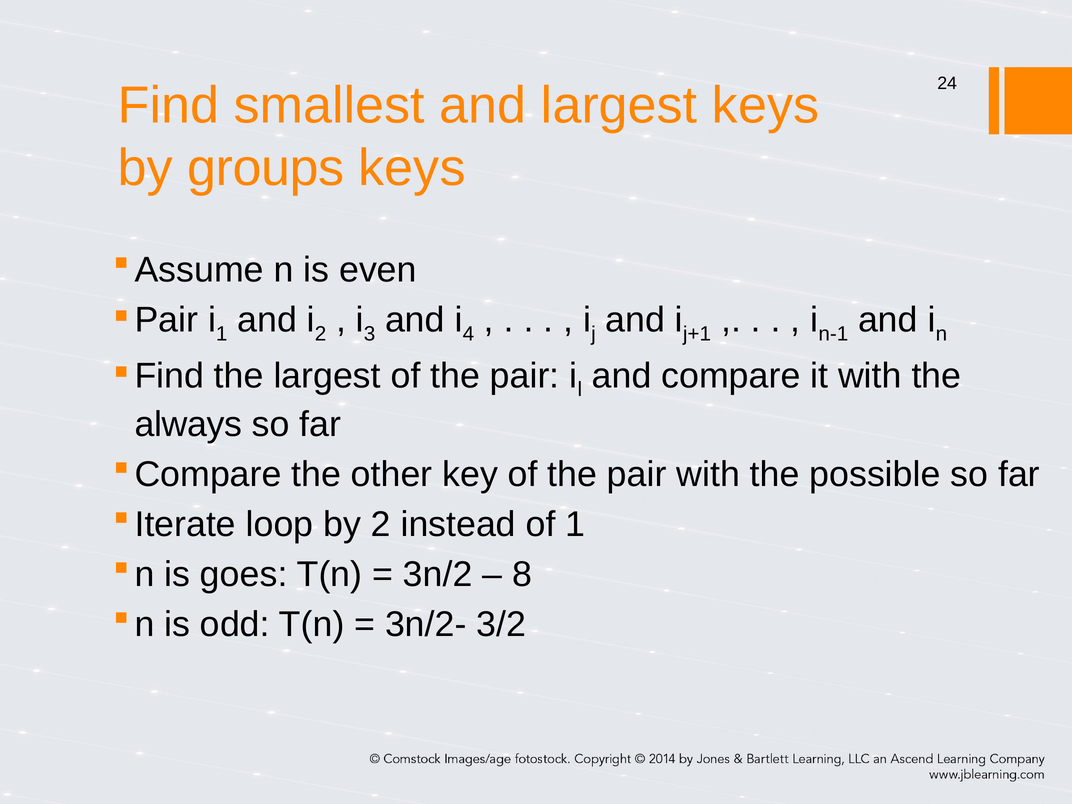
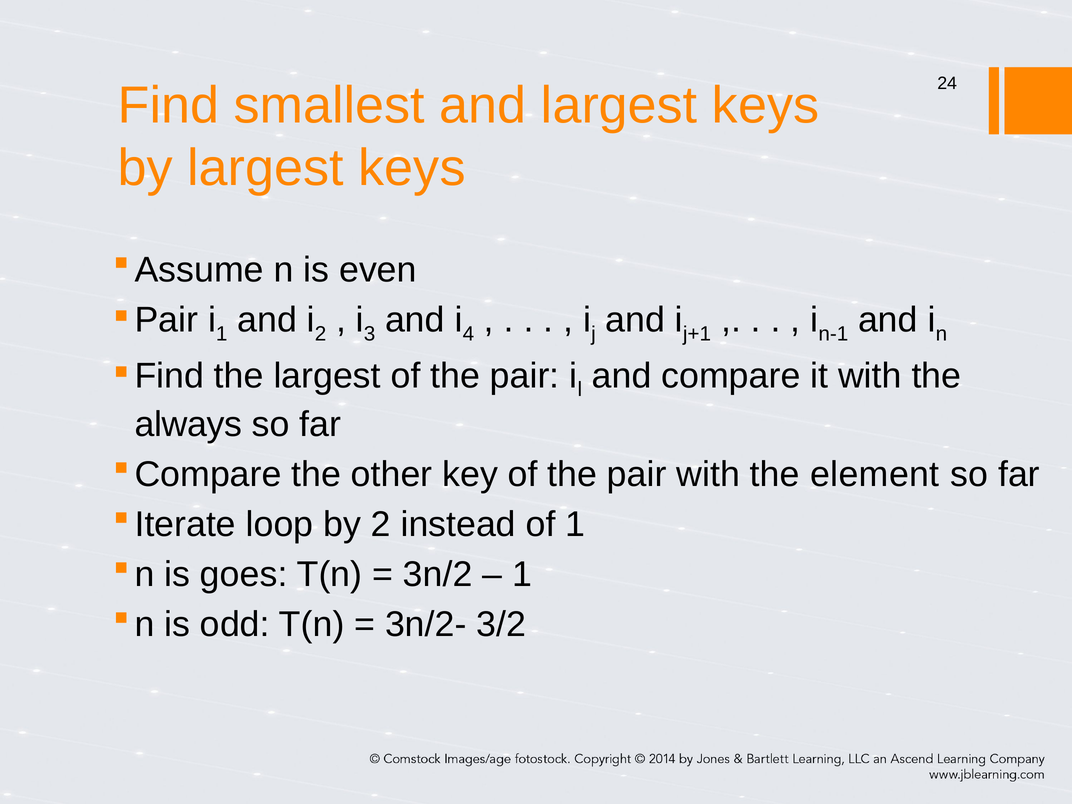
by groups: groups -> largest
possible: possible -> element
8 at (522, 575): 8 -> 1
